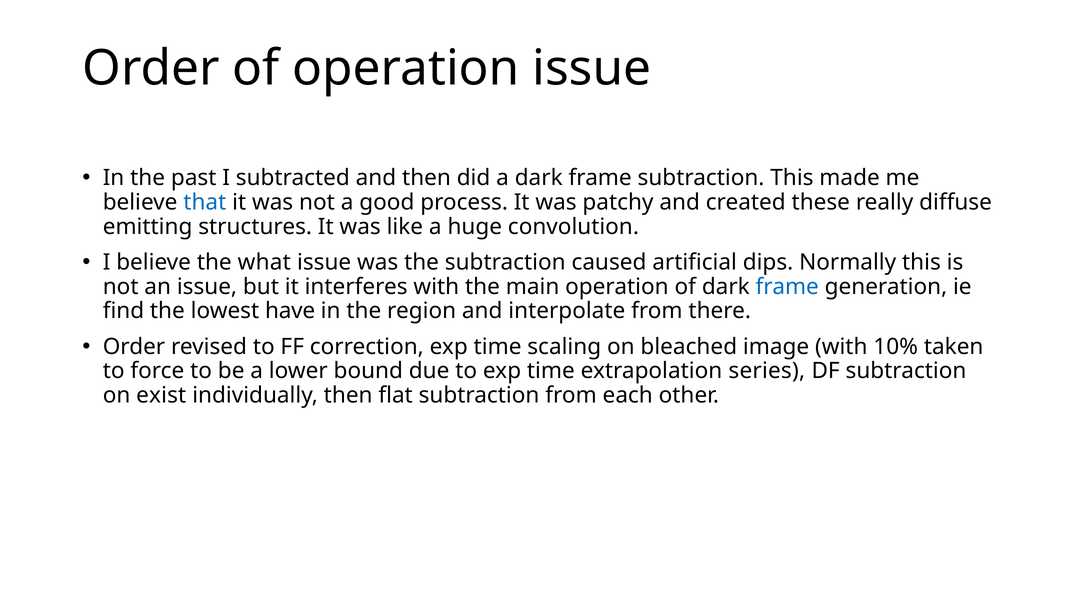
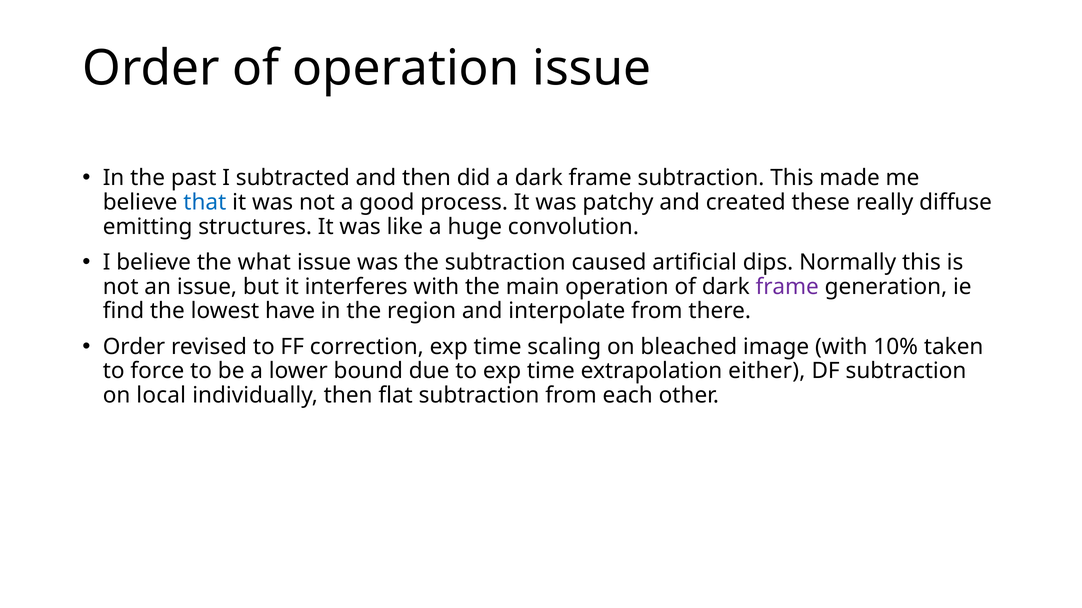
frame at (787, 287) colour: blue -> purple
series: series -> either
exist: exist -> local
